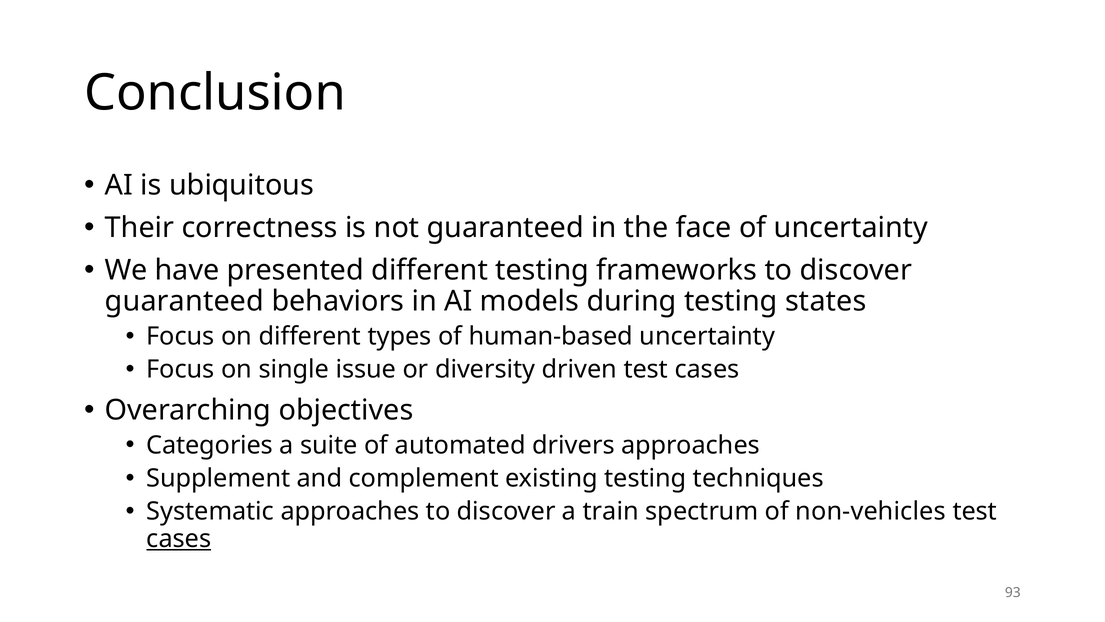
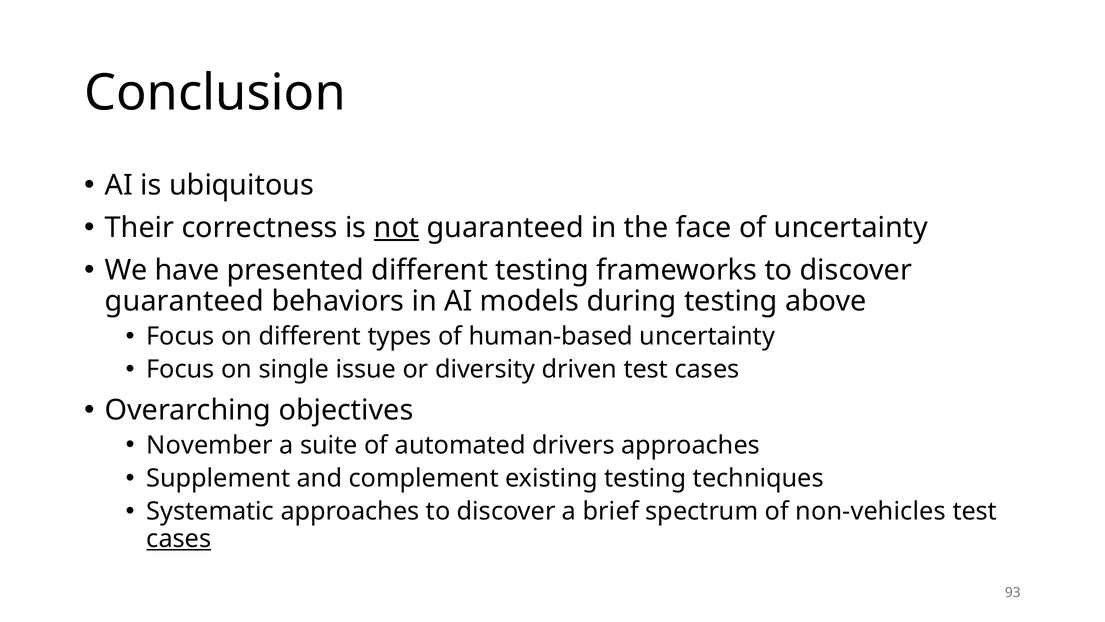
not underline: none -> present
states: states -> above
Categories: Categories -> November
train: train -> brief
